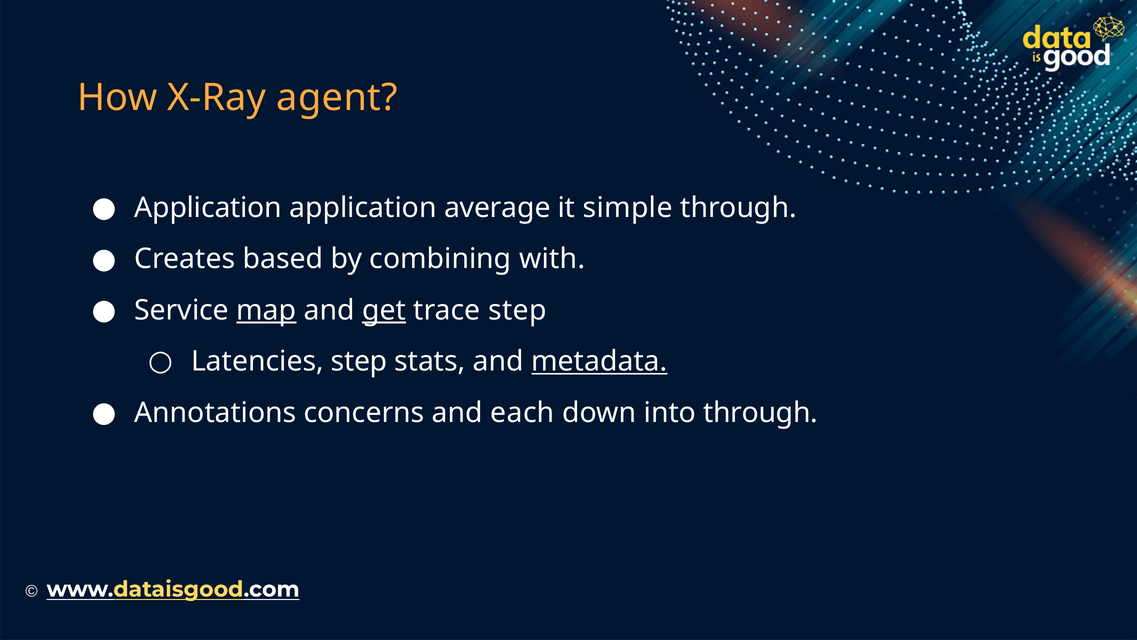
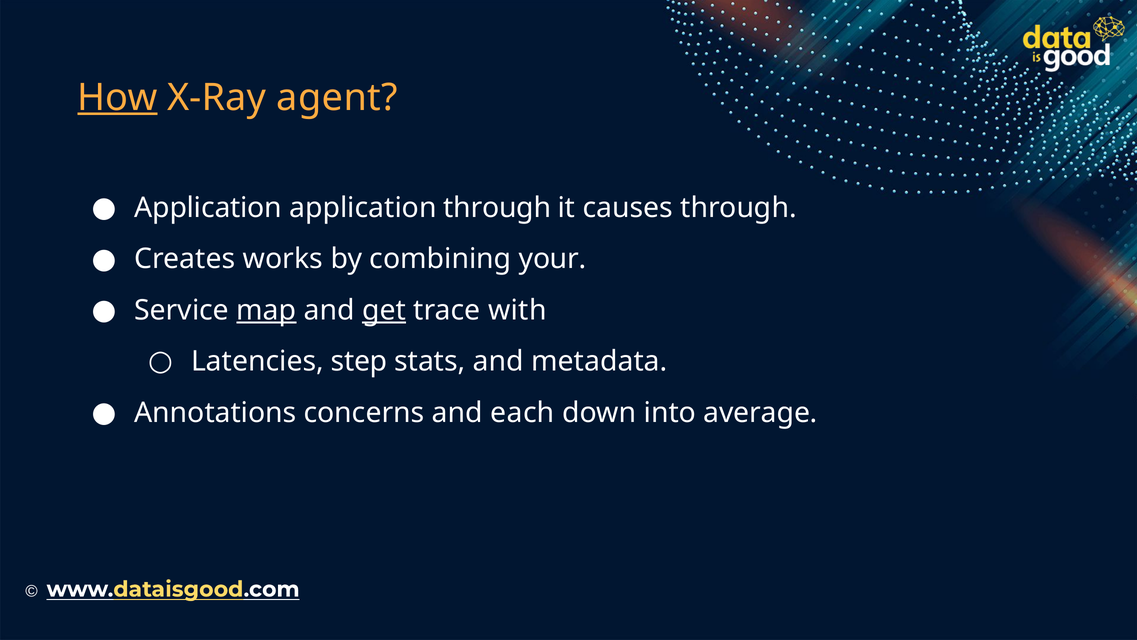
How underline: none -> present
application average: average -> through
simple: simple -> causes
based: based -> works
with: with -> your
trace step: step -> with
metadata underline: present -> none
into through: through -> average
